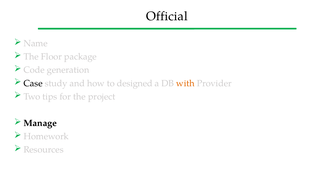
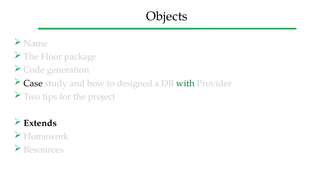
Official: Official -> Objects
with colour: orange -> green
Manage: Manage -> Extends
